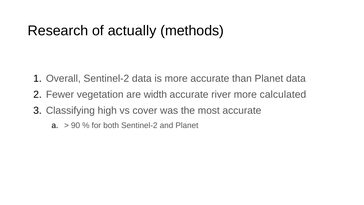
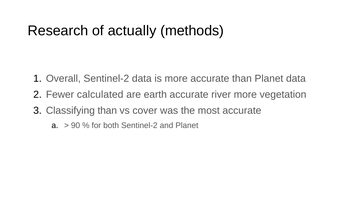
vegetation: vegetation -> calculated
width: width -> earth
calculated: calculated -> vegetation
Classifying high: high -> than
